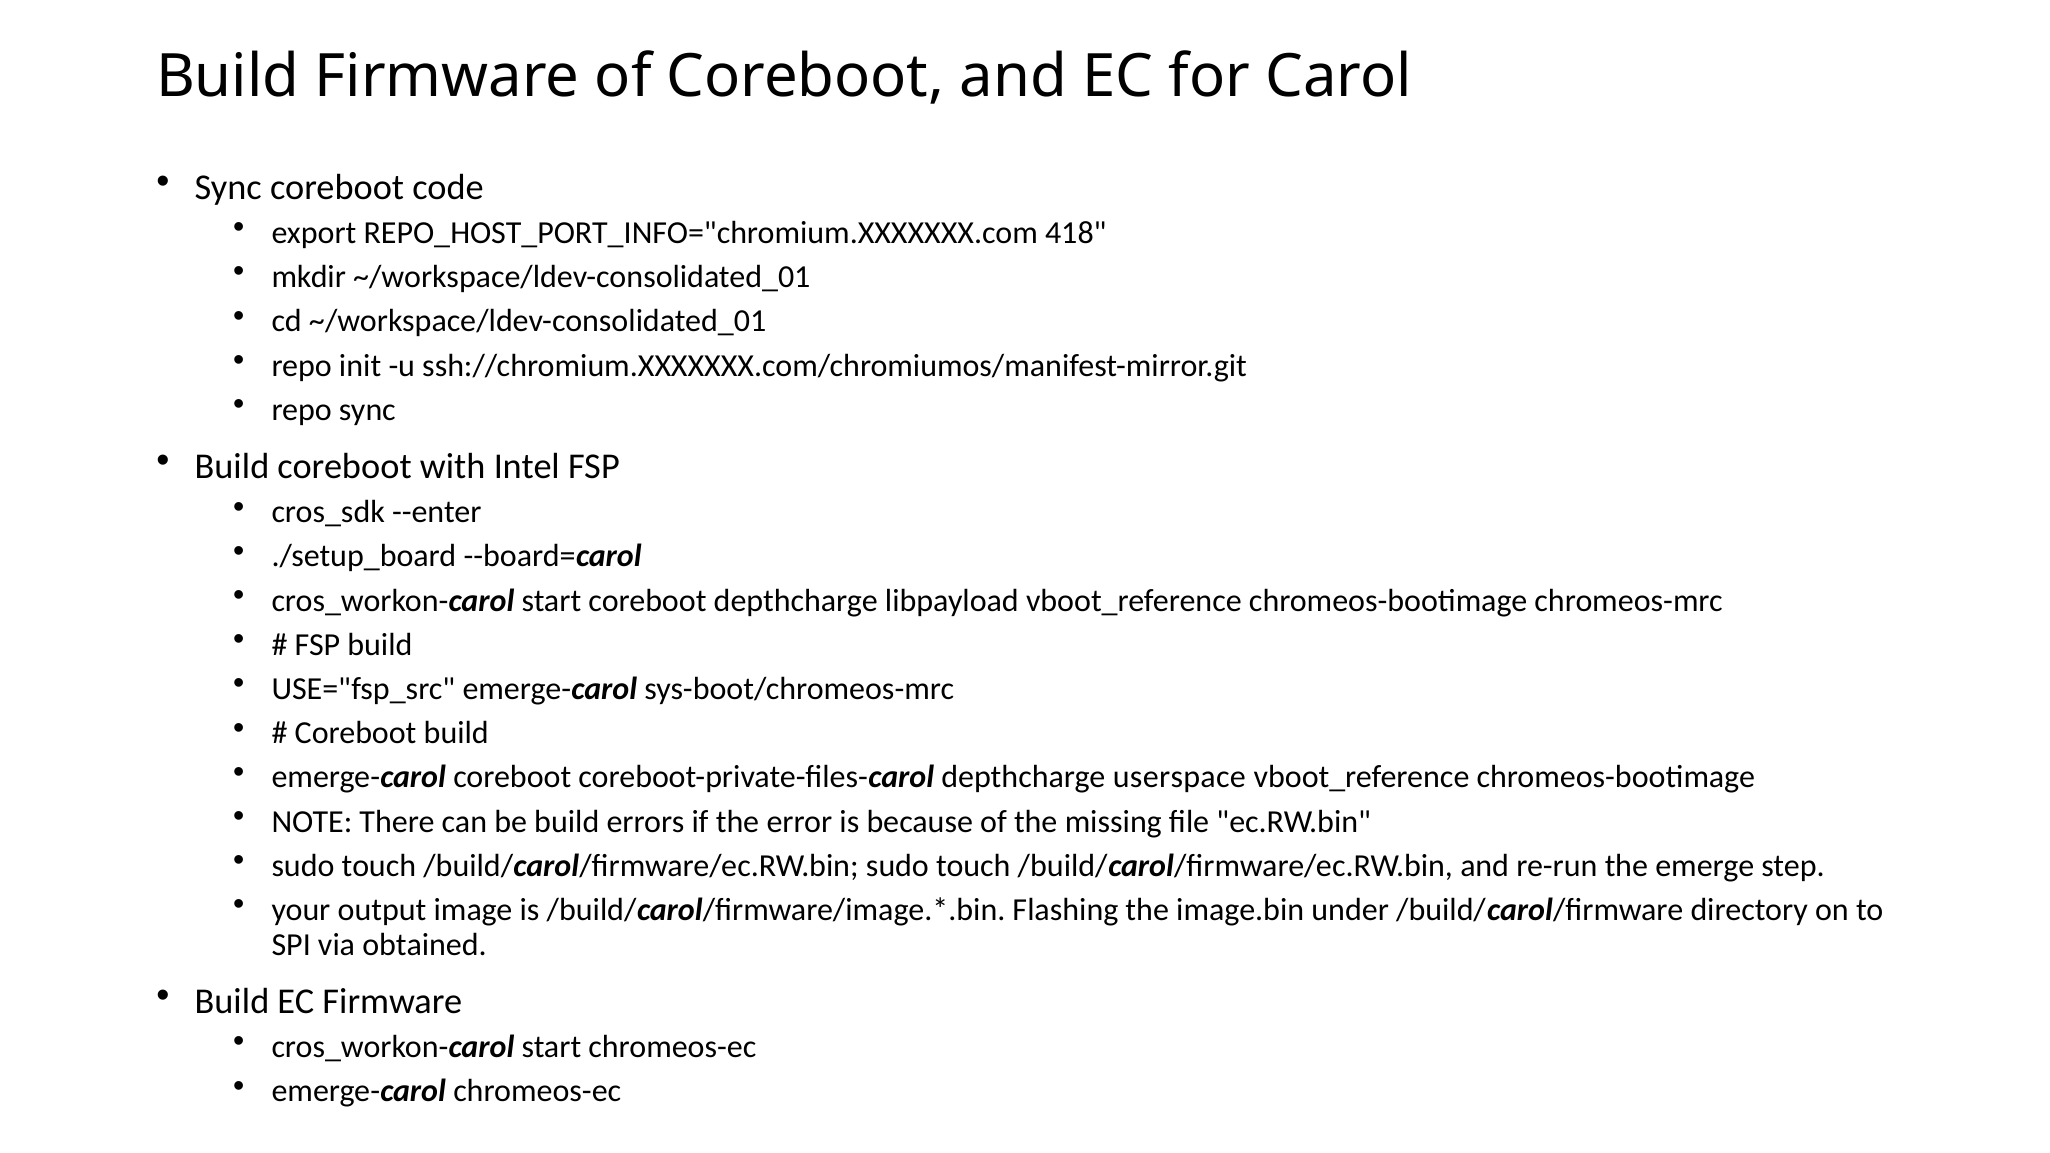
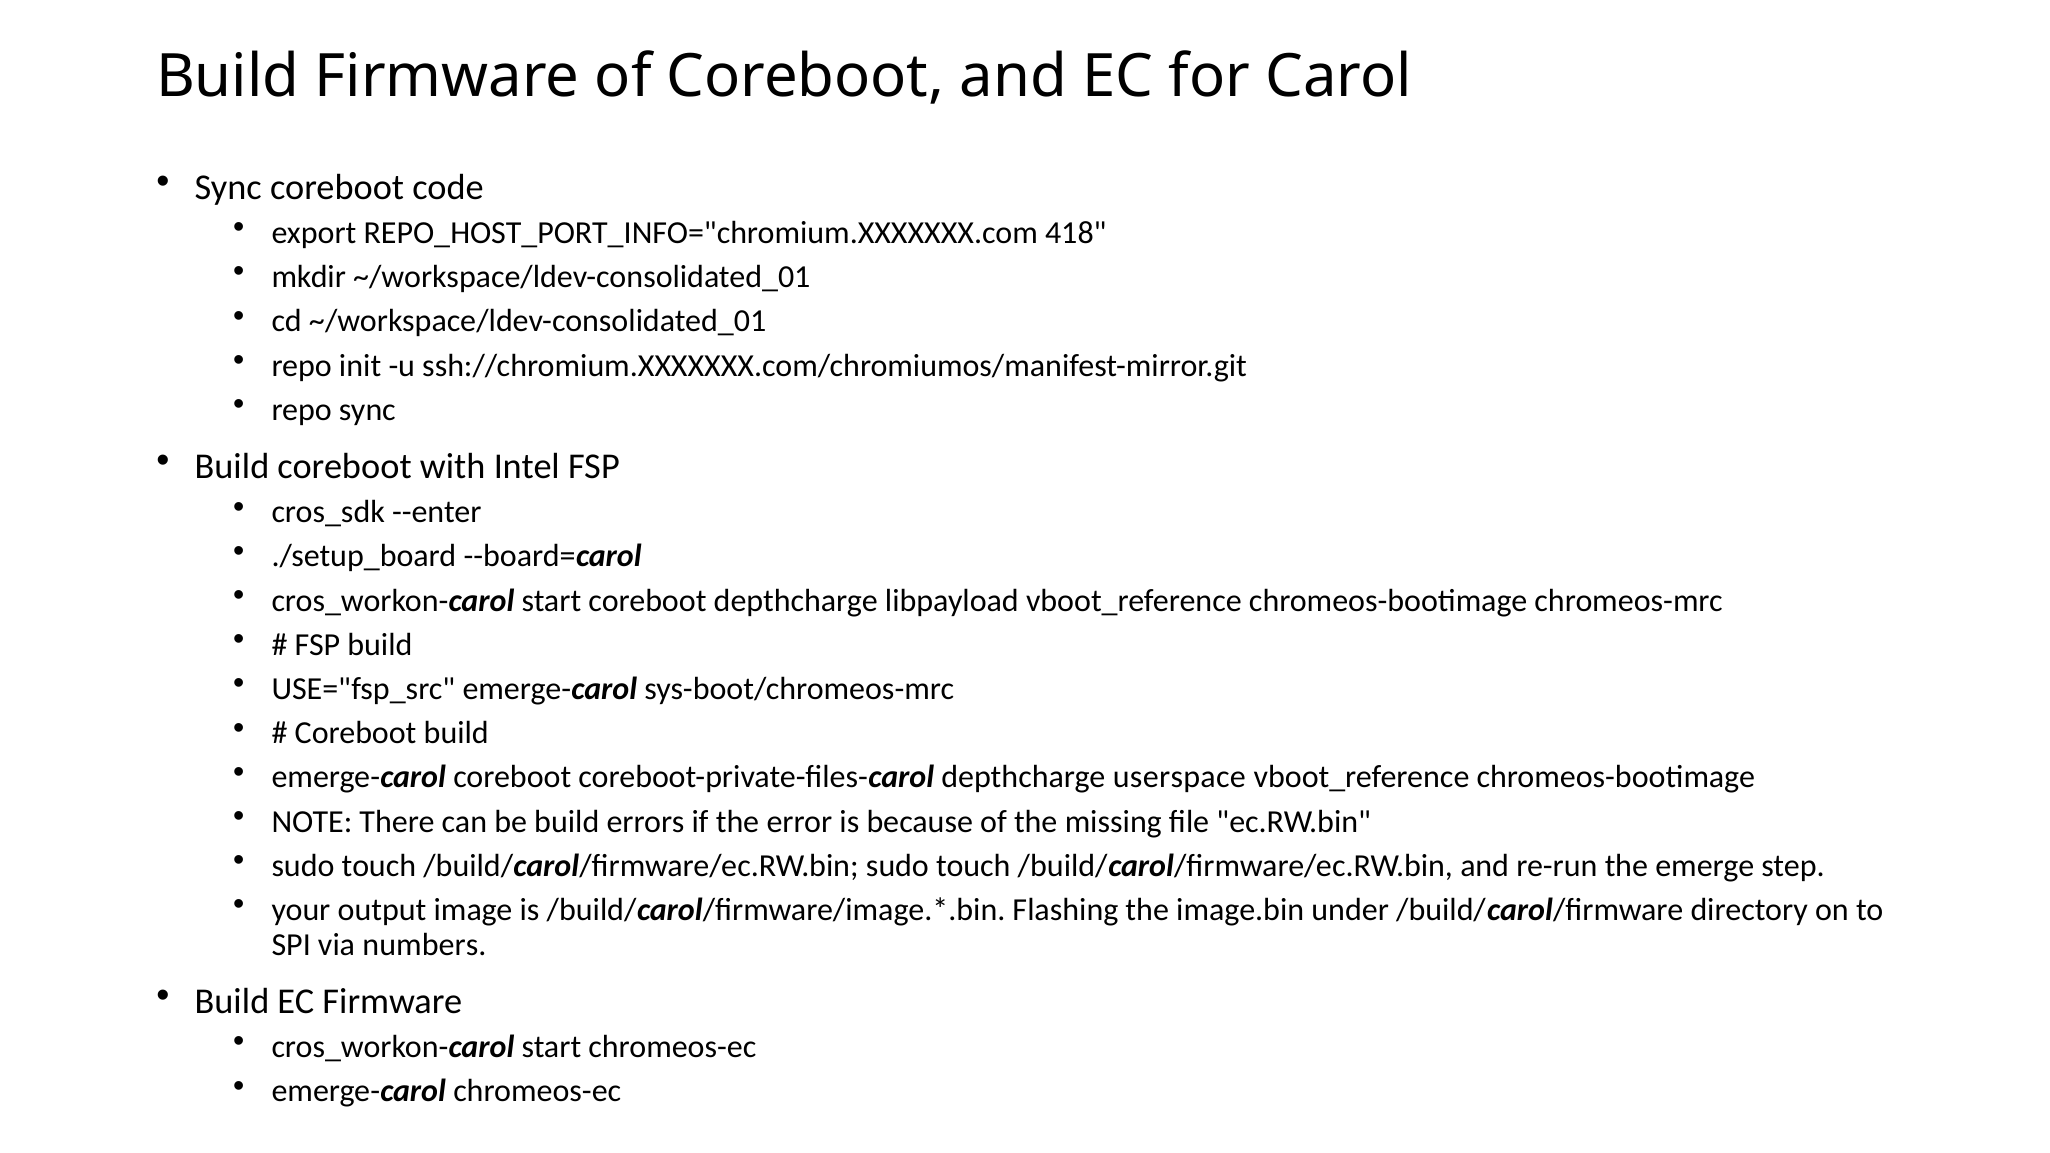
obtained: obtained -> numbers
